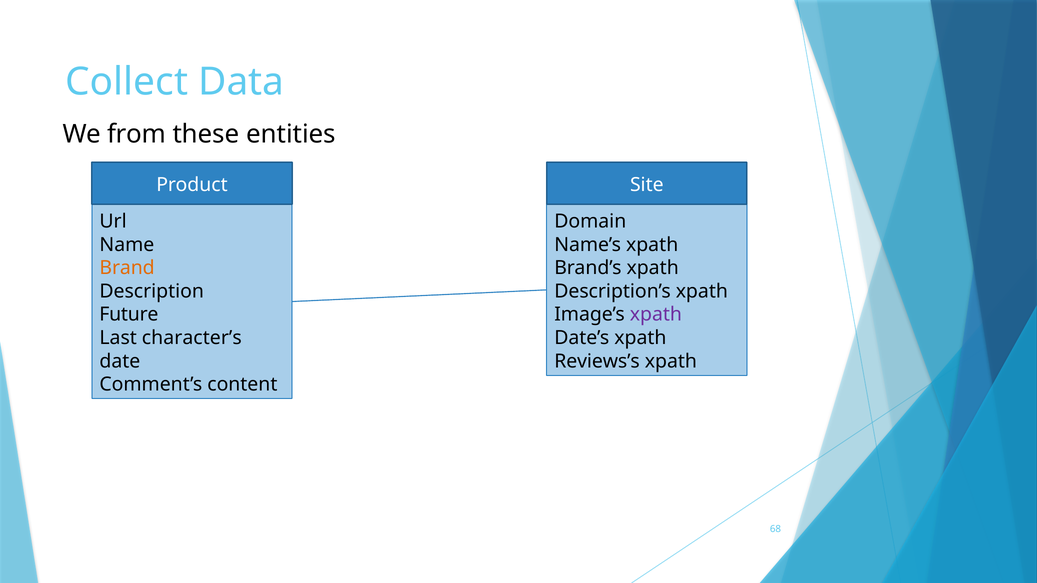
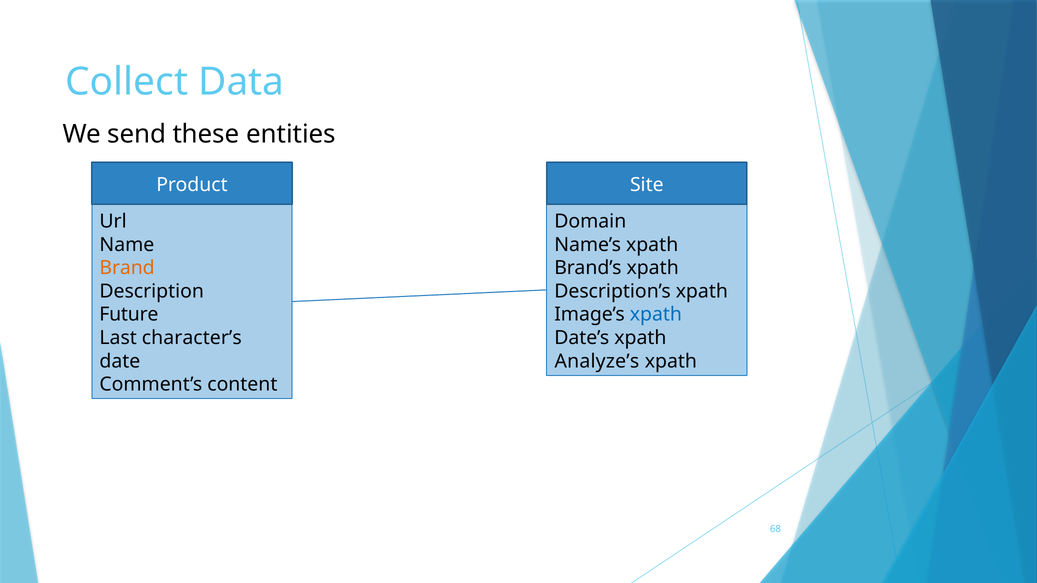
from: from -> send
xpath at (656, 315) colour: purple -> blue
Reviews’s: Reviews’s -> Analyze’s
